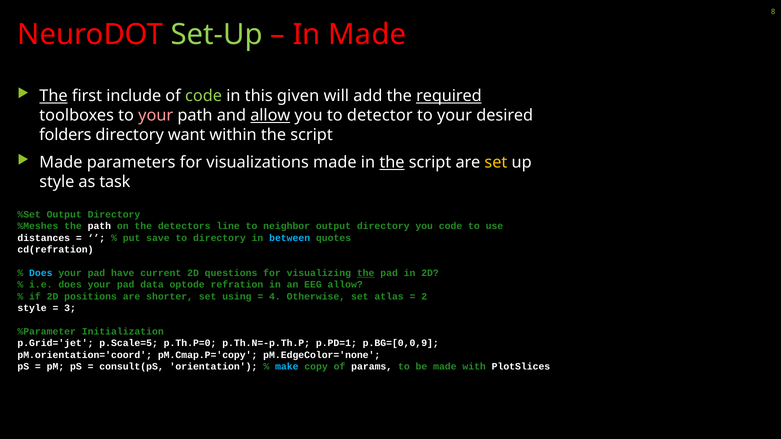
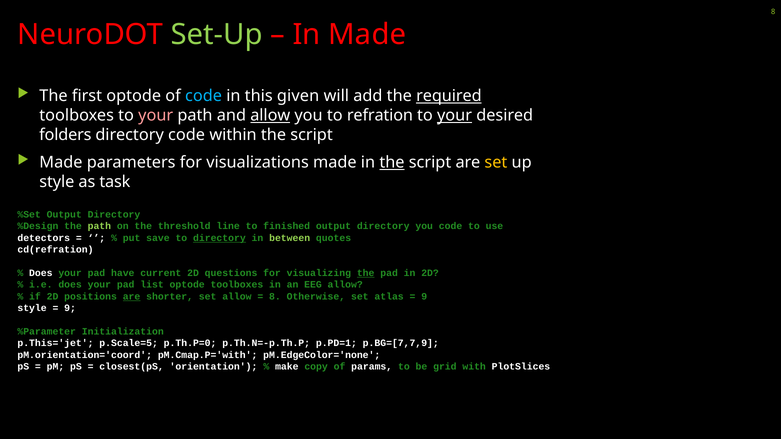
The at (54, 96) underline: present -> none
first include: include -> optode
code at (204, 96) colour: light green -> light blue
detector: detector -> refration
your at (455, 115) underline: none -> present
directory want: want -> code
%Meshes: %Meshes -> %Design
path at (99, 226) colour: white -> light green
detectors: detectors -> threshold
neighbor: neighbor -> finished
distances: distances -> detectors
directory at (219, 238) underline: none -> present
between colour: light blue -> light green
Does at (41, 273) colour: light blue -> white
data: data -> list
optode refration: refration -> toolboxes
are at (132, 297) underline: none -> present
set using: using -> allow
4 at (275, 297): 4 -> 8
2 at (424, 297): 2 -> 9
3 at (70, 308): 3 -> 9
p.Grid='jet: p.Grid='jet -> p.This='jet
p.BG=[0,0,9: p.BG=[0,0,9 -> p.BG=[7,7,9
pM.Cmap.P='copy: pM.Cmap.P='copy -> pM.Cmap.P='with
consult(pS: consult(pS -> closest(pS
make colour: light blue -> white
be made: made -> grid
